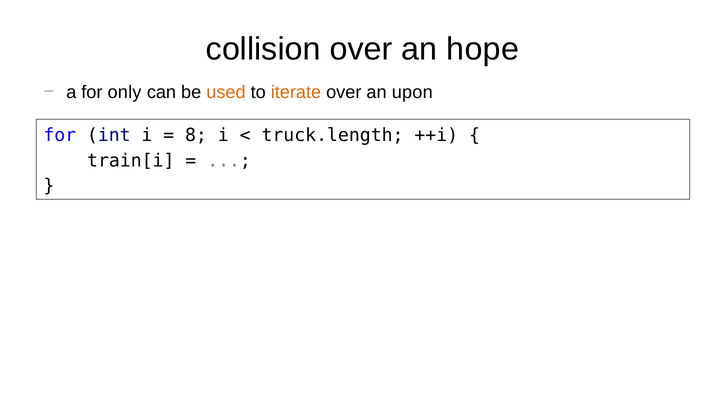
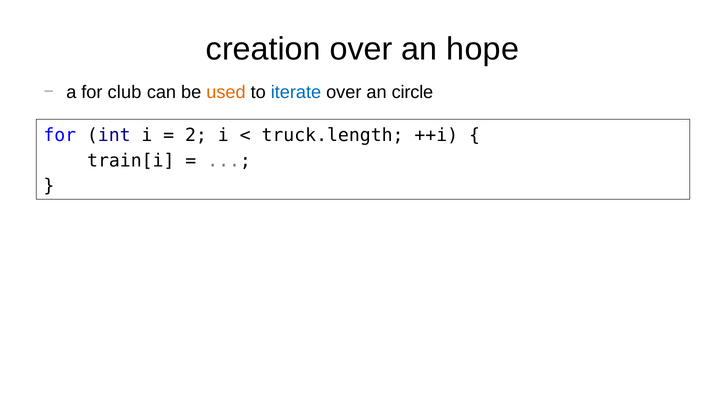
collision: collision -> creation
only: only -> club
iterate colour: orange -> blue
upon: upon -> circle
8: 8 -> 2
